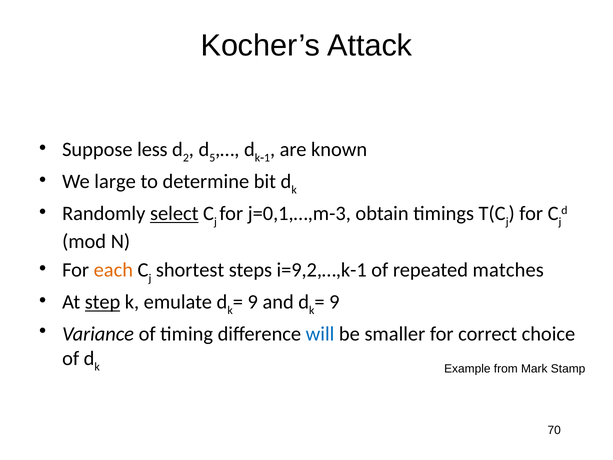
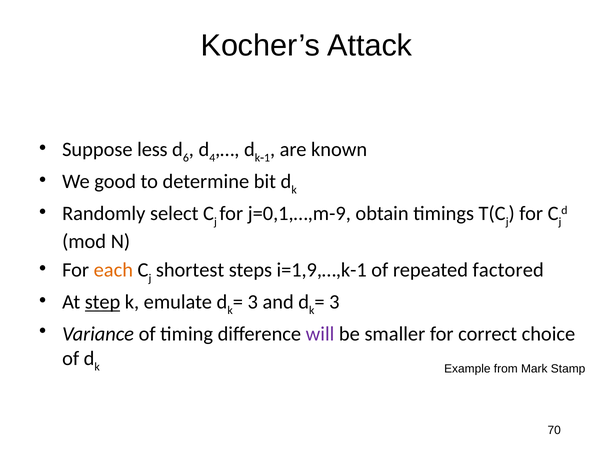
2: 2 -> 6
5: 5 -> 4
large: large -> good
select underline: present -> none
j=0,1,…,m-3: j=0,1,…,m-3 -> j=0,1,…,m-9
i=9,2,…,k-1: i=9,2,…,k-1 -> i=1,9,…,k-1
matches: matches -> factored
9 at (253, 302): 9 -> 3
9 at (334, 302): 9 -> 3
will colour: blue -> purple
